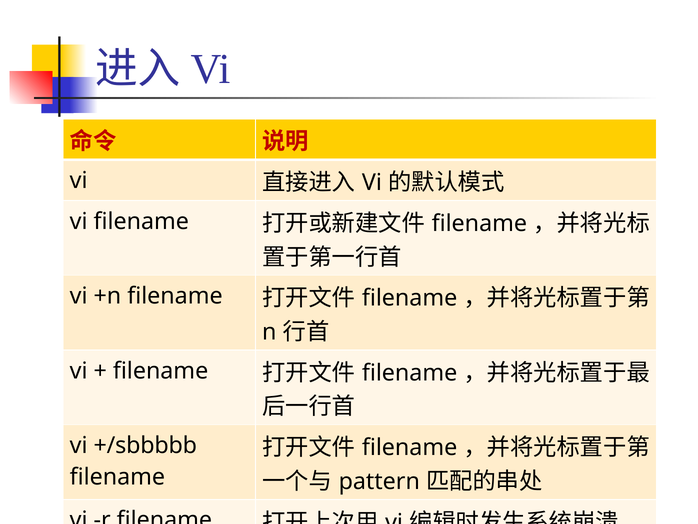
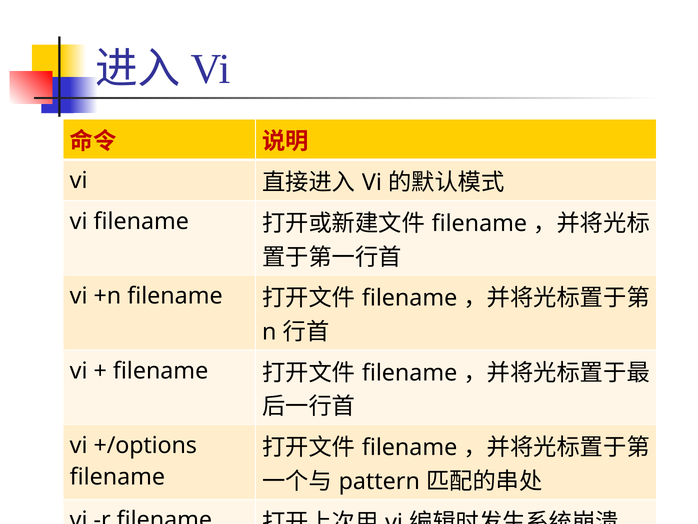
+/sbbbbb: +/sbbbbb -> +/options
